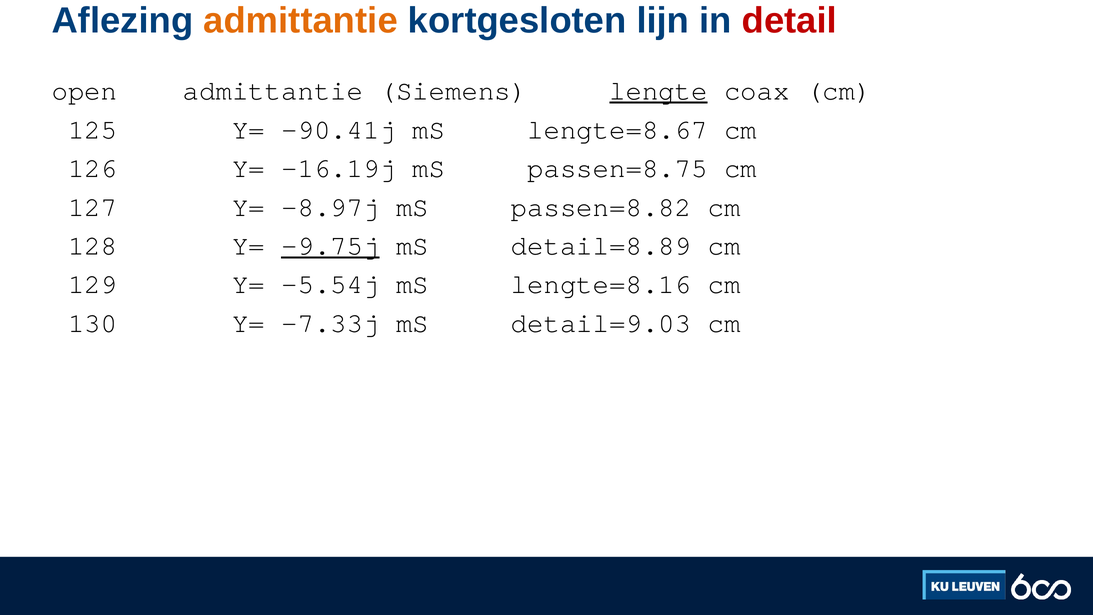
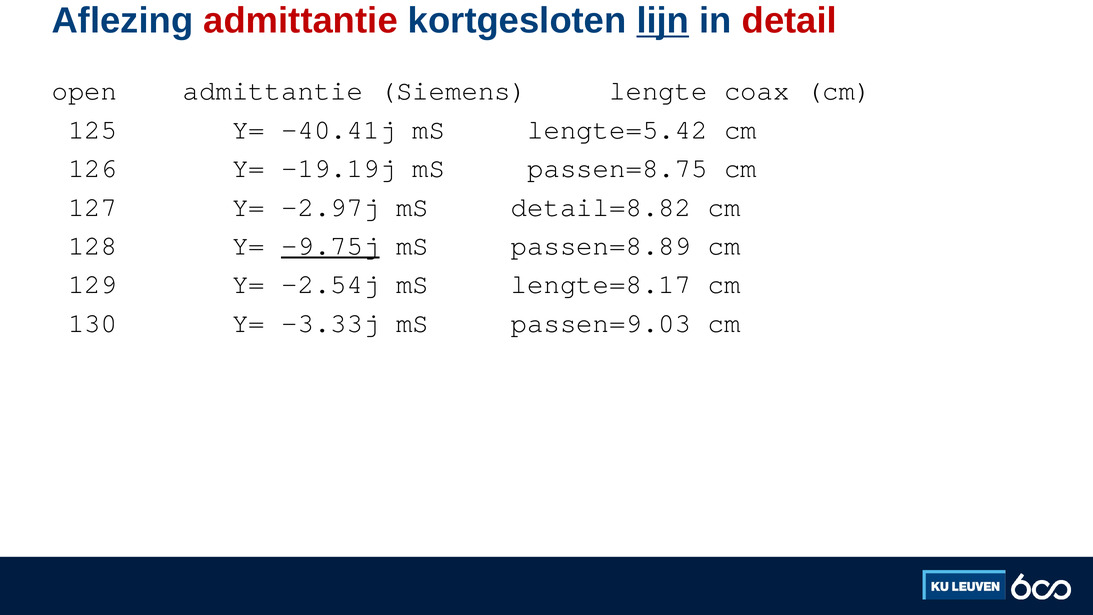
admittantie at (301, 21) colour: orange -> red
lijn underline: none -> present
lengte underline: present -> none
-90.41j: -90.41j -> -40.41j
lengte=8.67: lengte=8.67 -> lengte=5.42
-16.19j: -16.19j -> -19.19j
-8.97j: -8.97j -> -2.97j
passen=8.82: passen=8.82 -> detail=8.82
detail=8.89: detail=8.89 -> passen=8.89
-5.54j: -5.54j -> -2.54j
lengte=8.16: lengte=8.16 -> lengte=8.17
-7.33j: -7.33j -> -3.33j
detail=9.03: detail=9.03 -> passen=9.03
